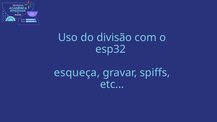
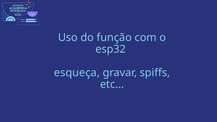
divisão: divisão -> função
